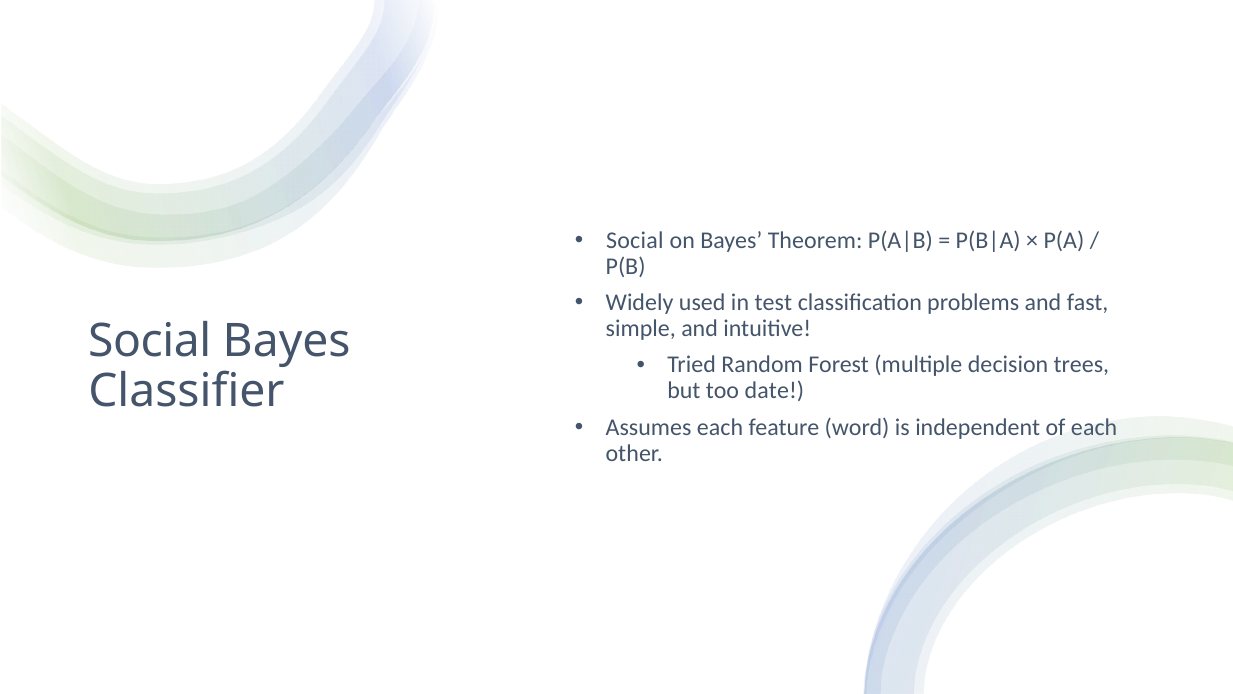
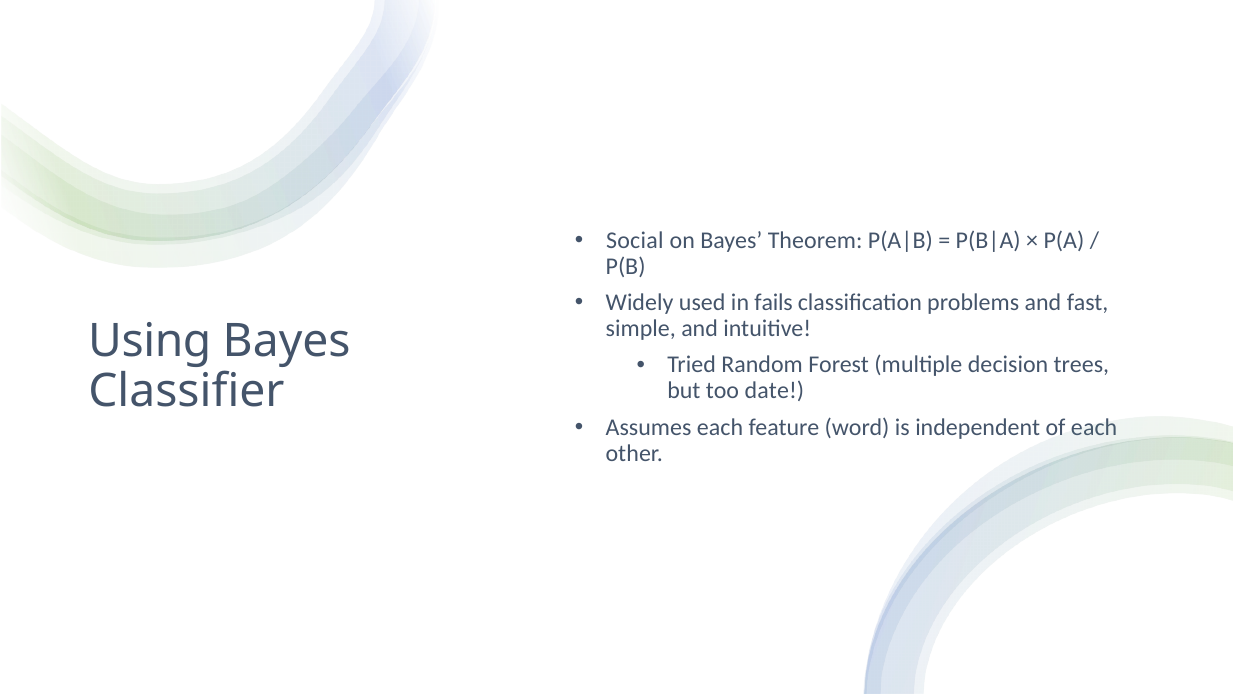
test: test -> fails
Social at (150, 341): Social -> Using
